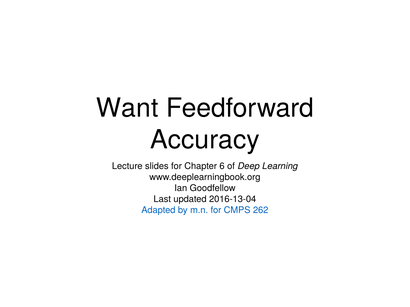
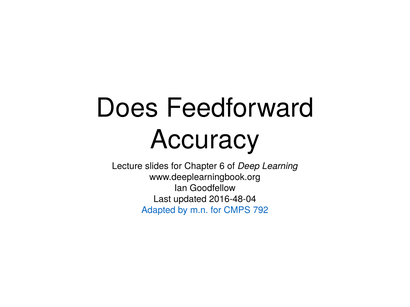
Want: Want -> Does
2016-13-04: 2016-13-04 -> 2016-48-04
262: 262 -> 792
